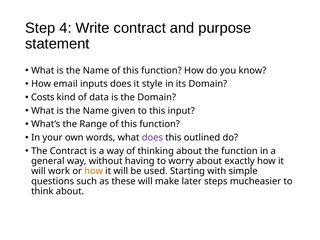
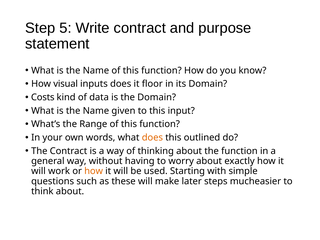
4: 4 -> 5
email: email -> visual
style: style -> floor
does at (152, 138) colour: purple -> orange
